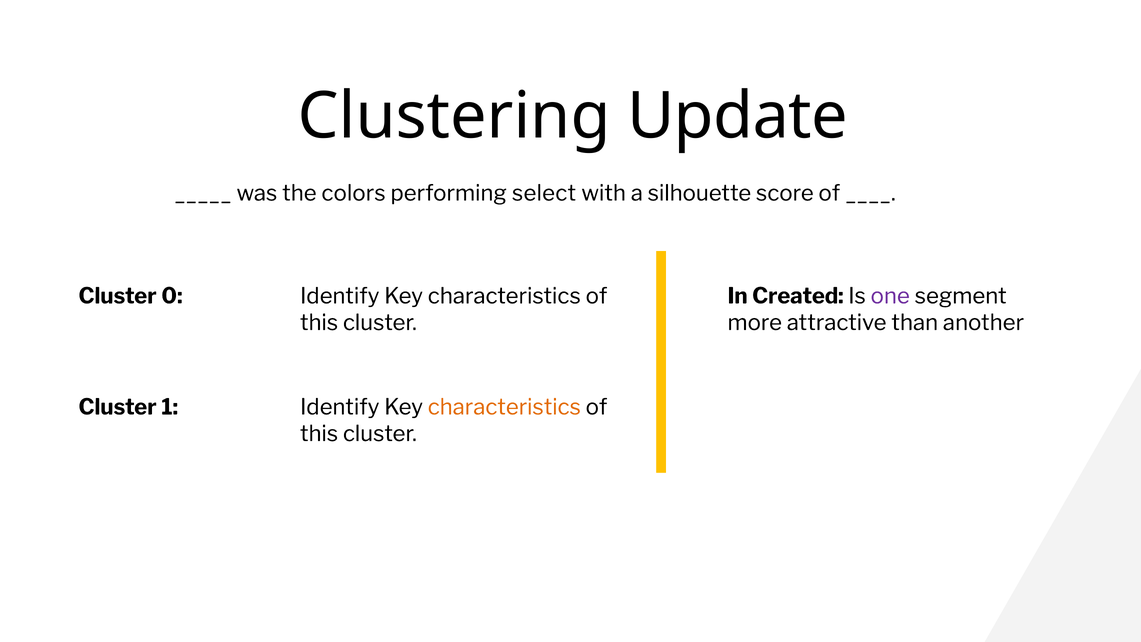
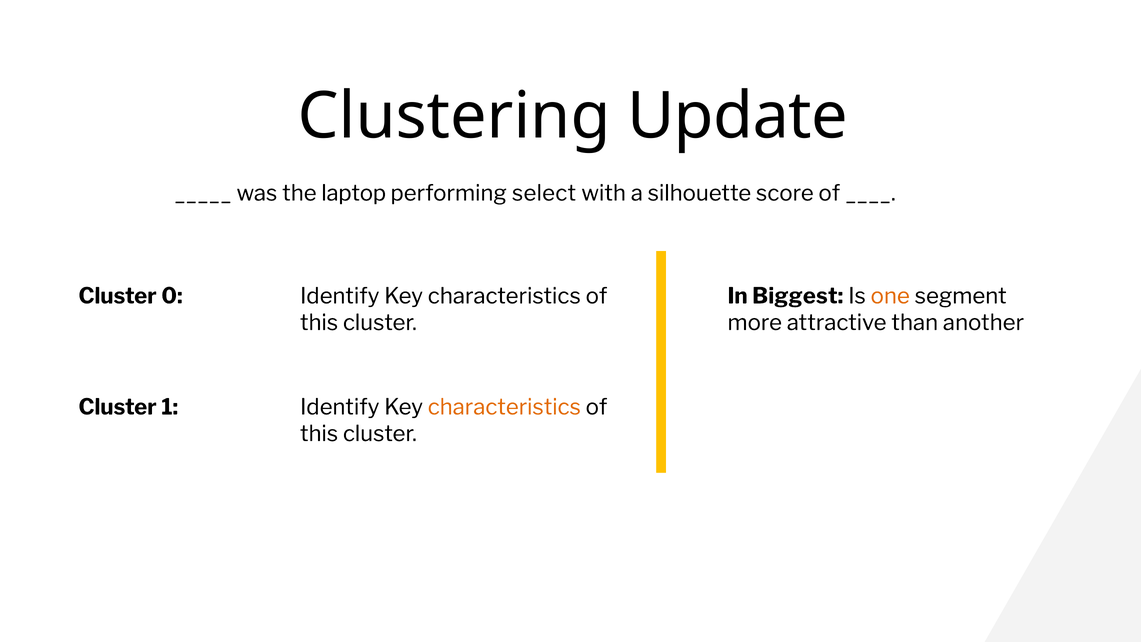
colors: colors -> laptop
Created: Created -> Biggest
one colour: purple -> orange
